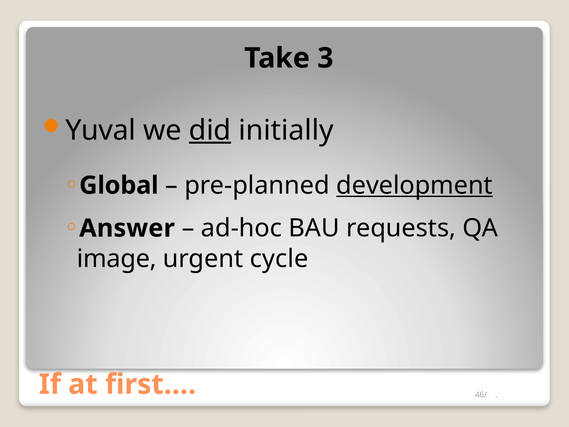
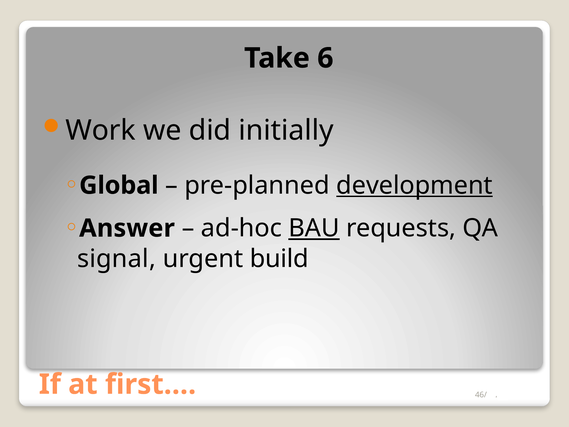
3: 3 -> 6
Yuval: Yuval -> Work
did underline: present -> none
BAU underline: none -> present
image: image -> signal
cycle: cycle -> build
